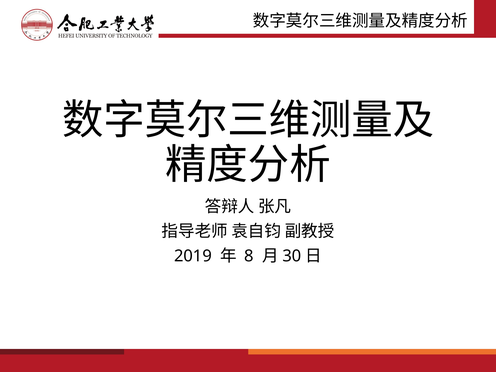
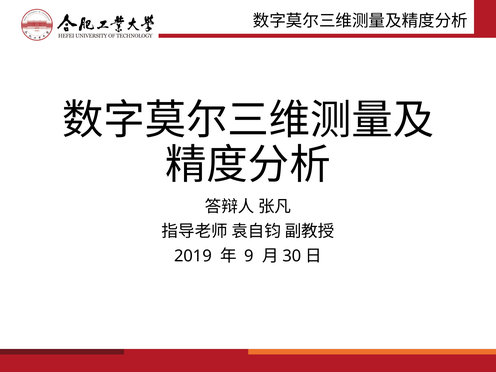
8: 8 -> 9
